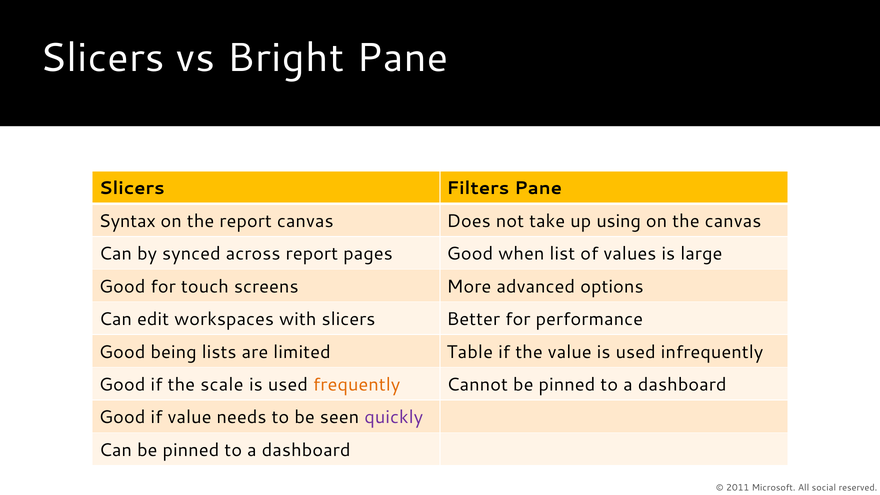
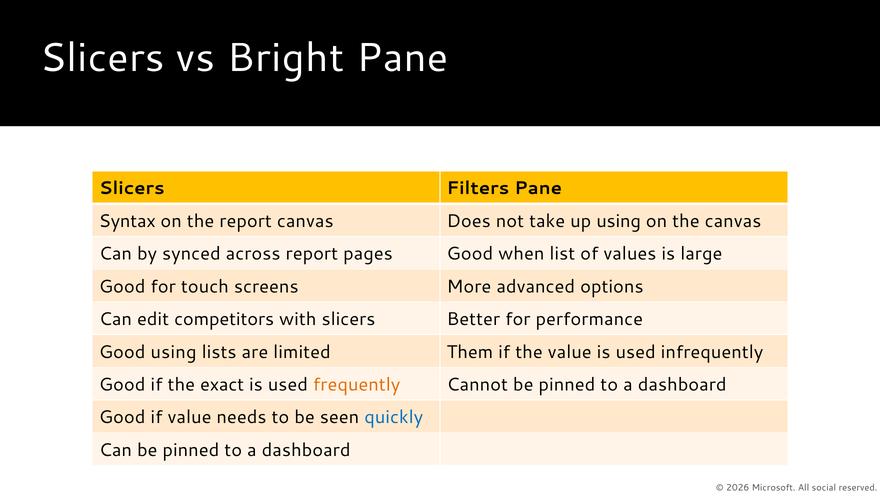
workspaces: workspaces -> competitors
Good being: being -> using
Table: Table -> Them
scale: scale -> exact
quickly colour: purple -> blue
2011: 2011 -> 2026
